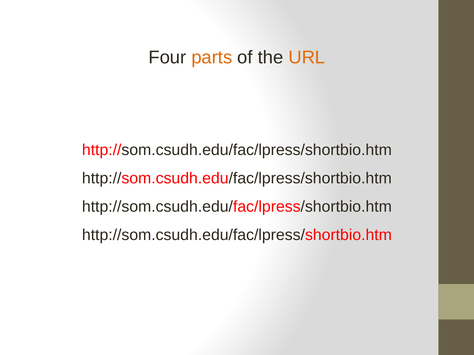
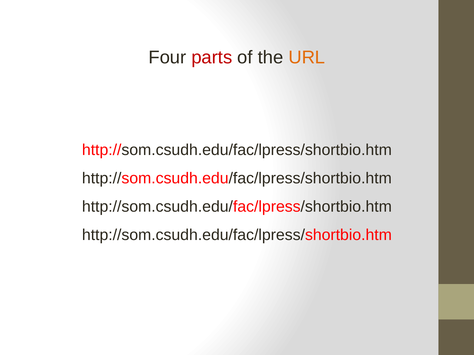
parts colour: orange -> red
